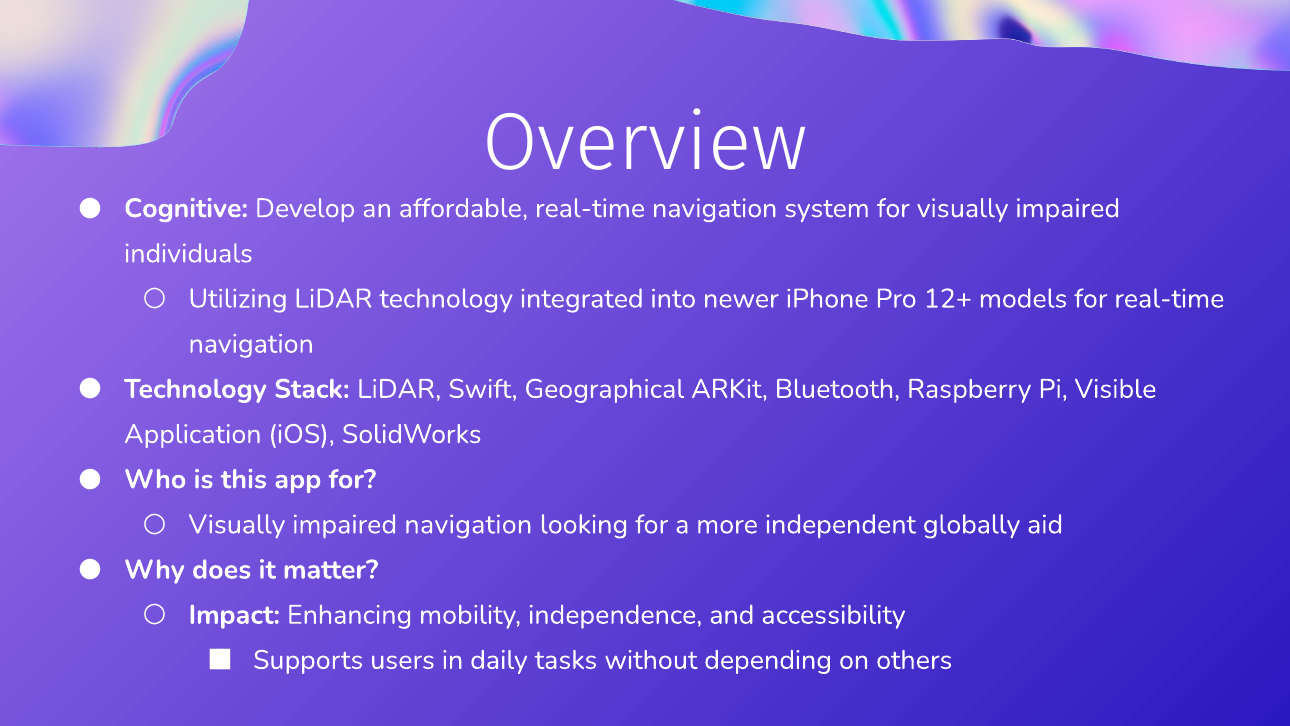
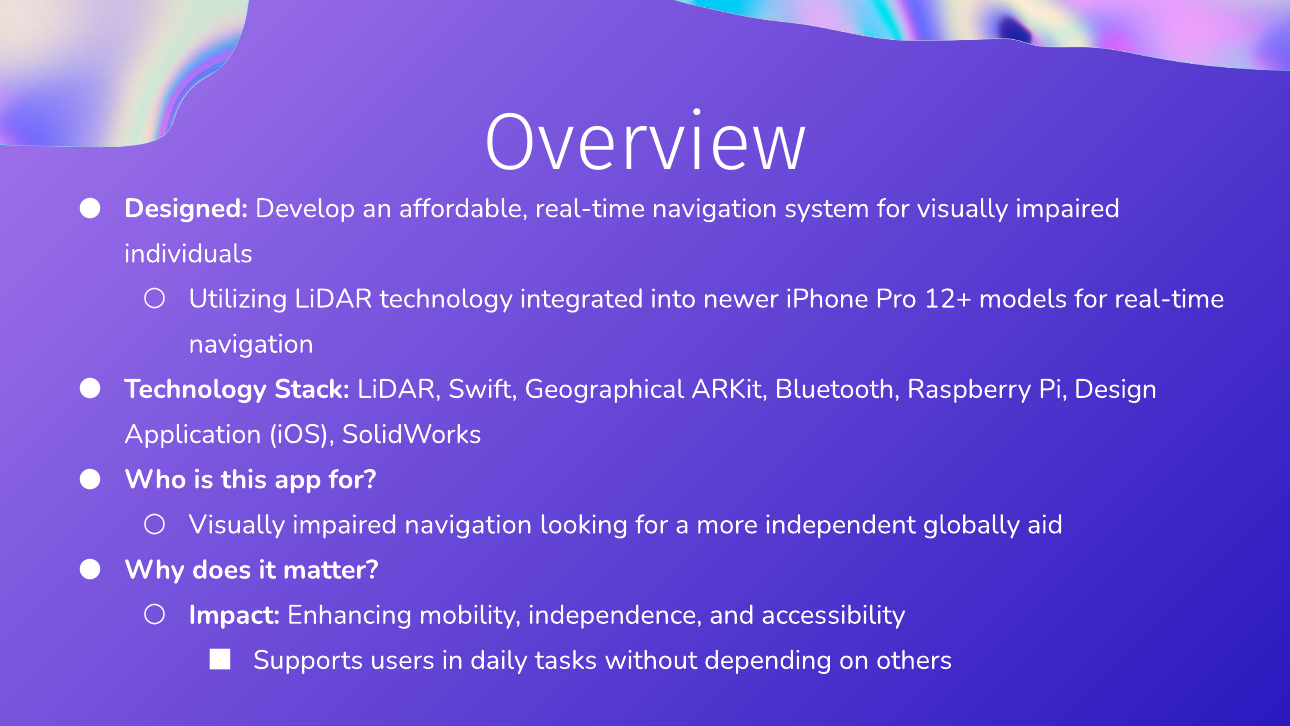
Cognitive: Cognitive -> Designed
Visible: Visible -> Design
